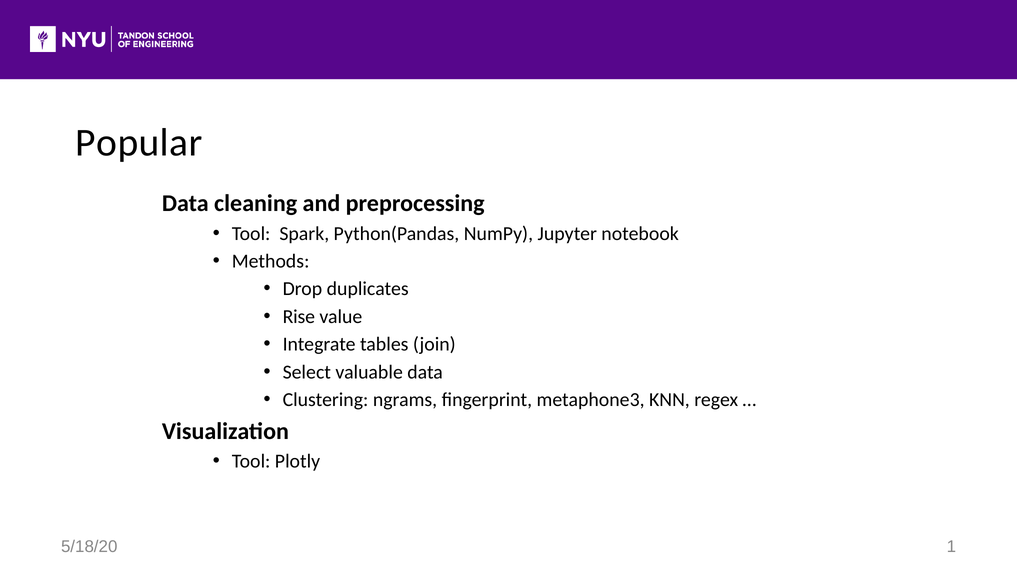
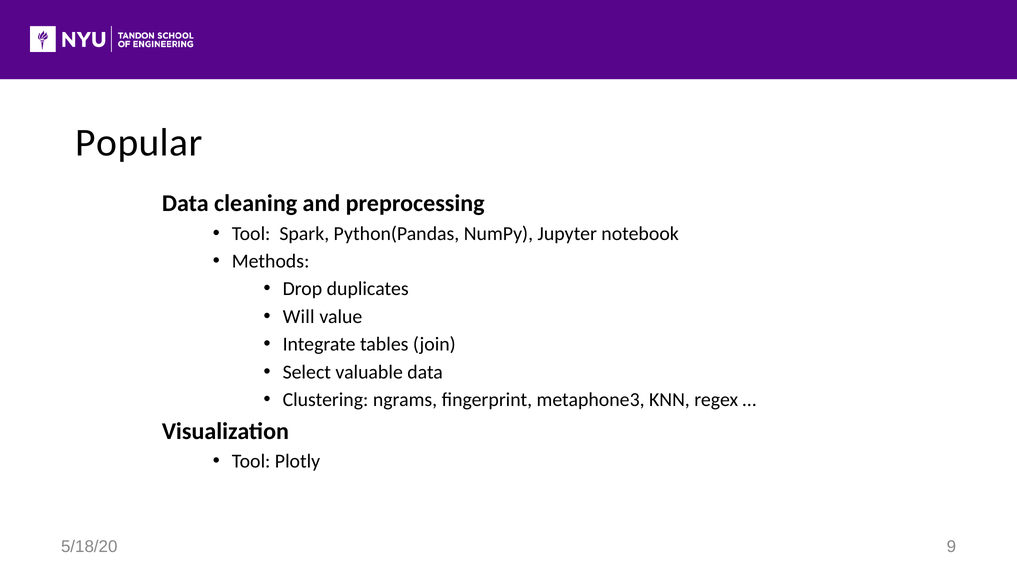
Rise: Rise -> Will
1: 1 -> 9
